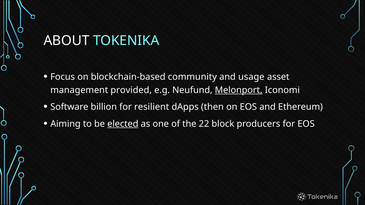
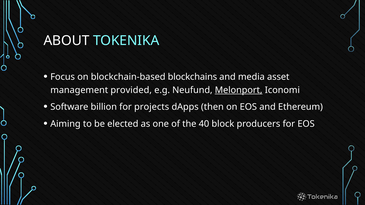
community: community -> blockchains
usage: usage -> media
resilient: resilient -> projects
elected underline: present -> none
22: 22 -> 40
